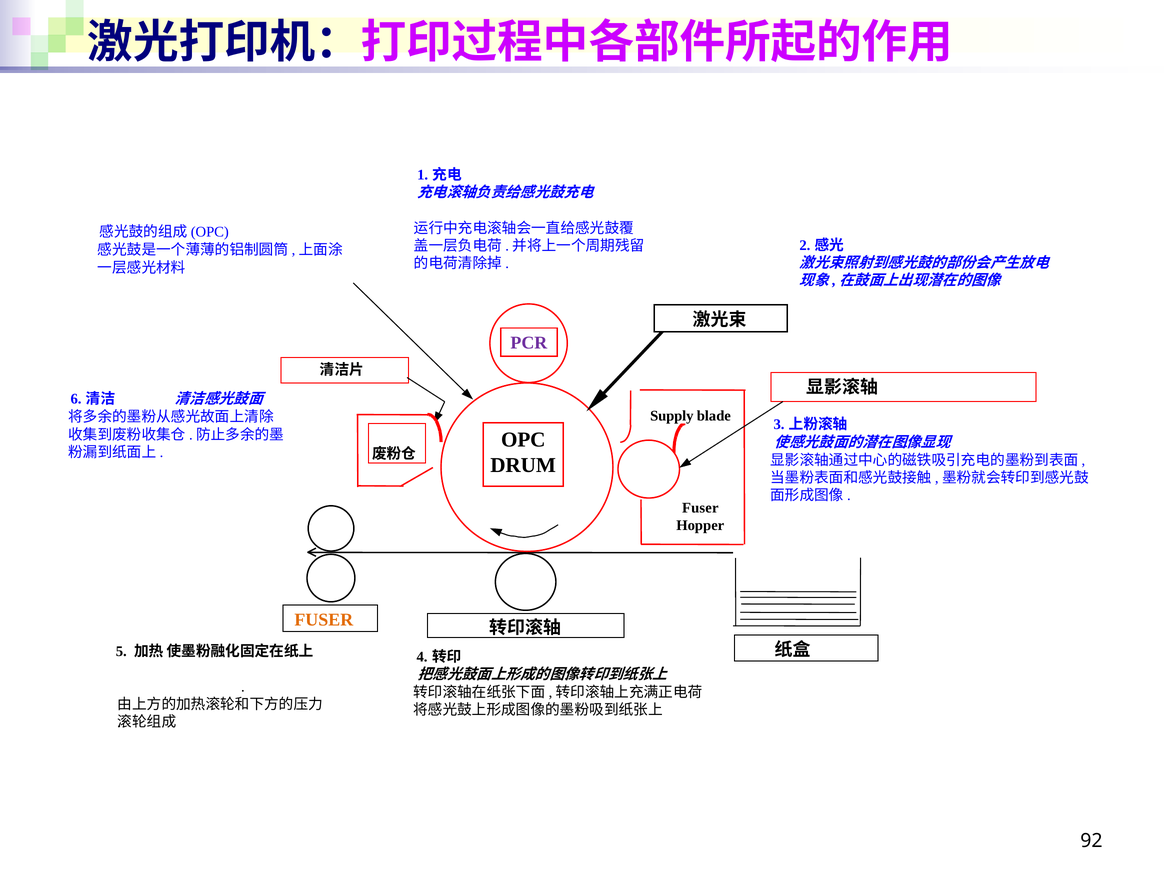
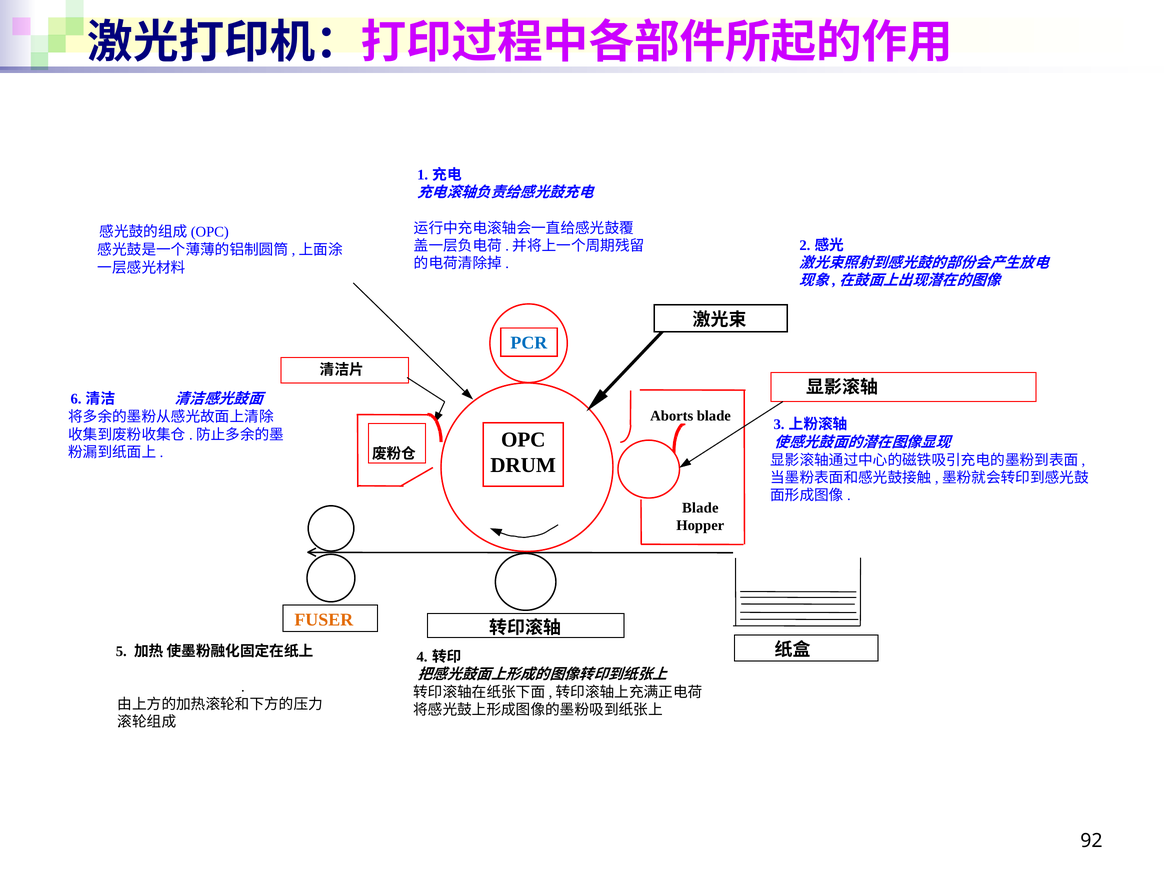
PCR colour: purple -> blue
Supply: Supply -> Aborts
Fuser at (700, 508): Fuser -> Blade
